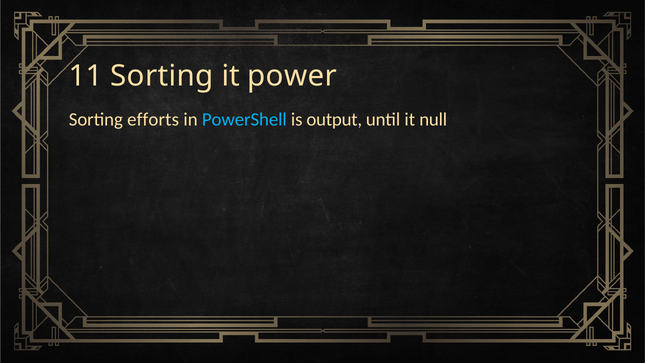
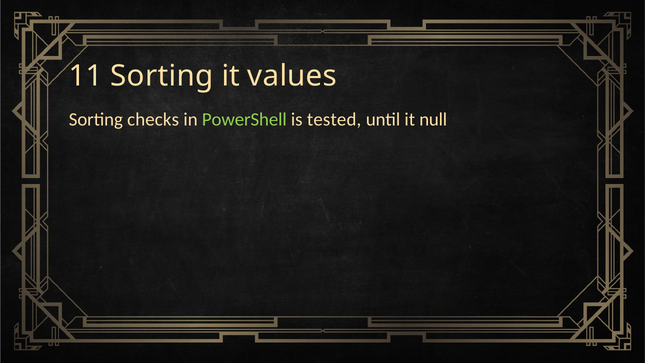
power: power -> values
efforts: efforts -> checks
PowerShell colour: light blue -> light green
output: output -> tested
